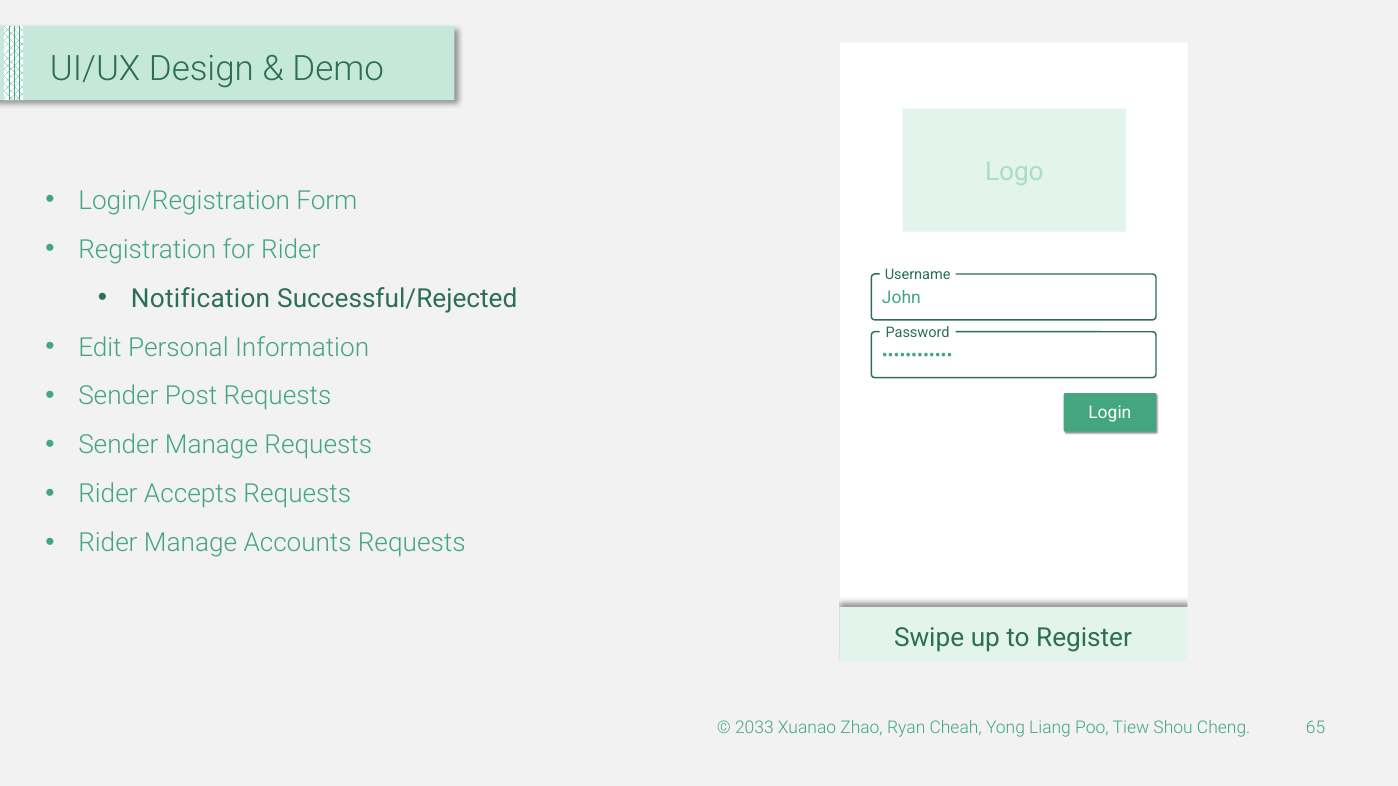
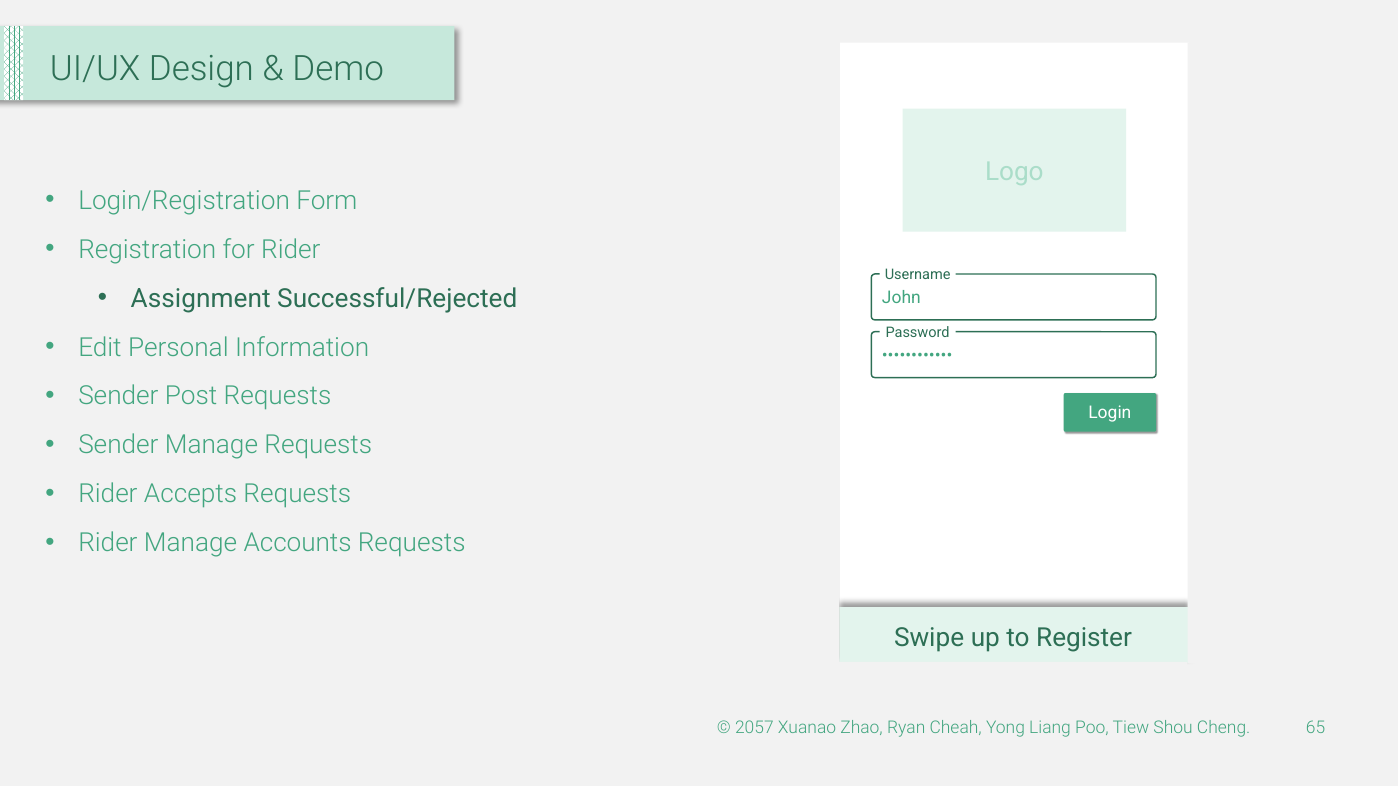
Notification: Notification -> Assignment
2033: 2033 -> 2057
